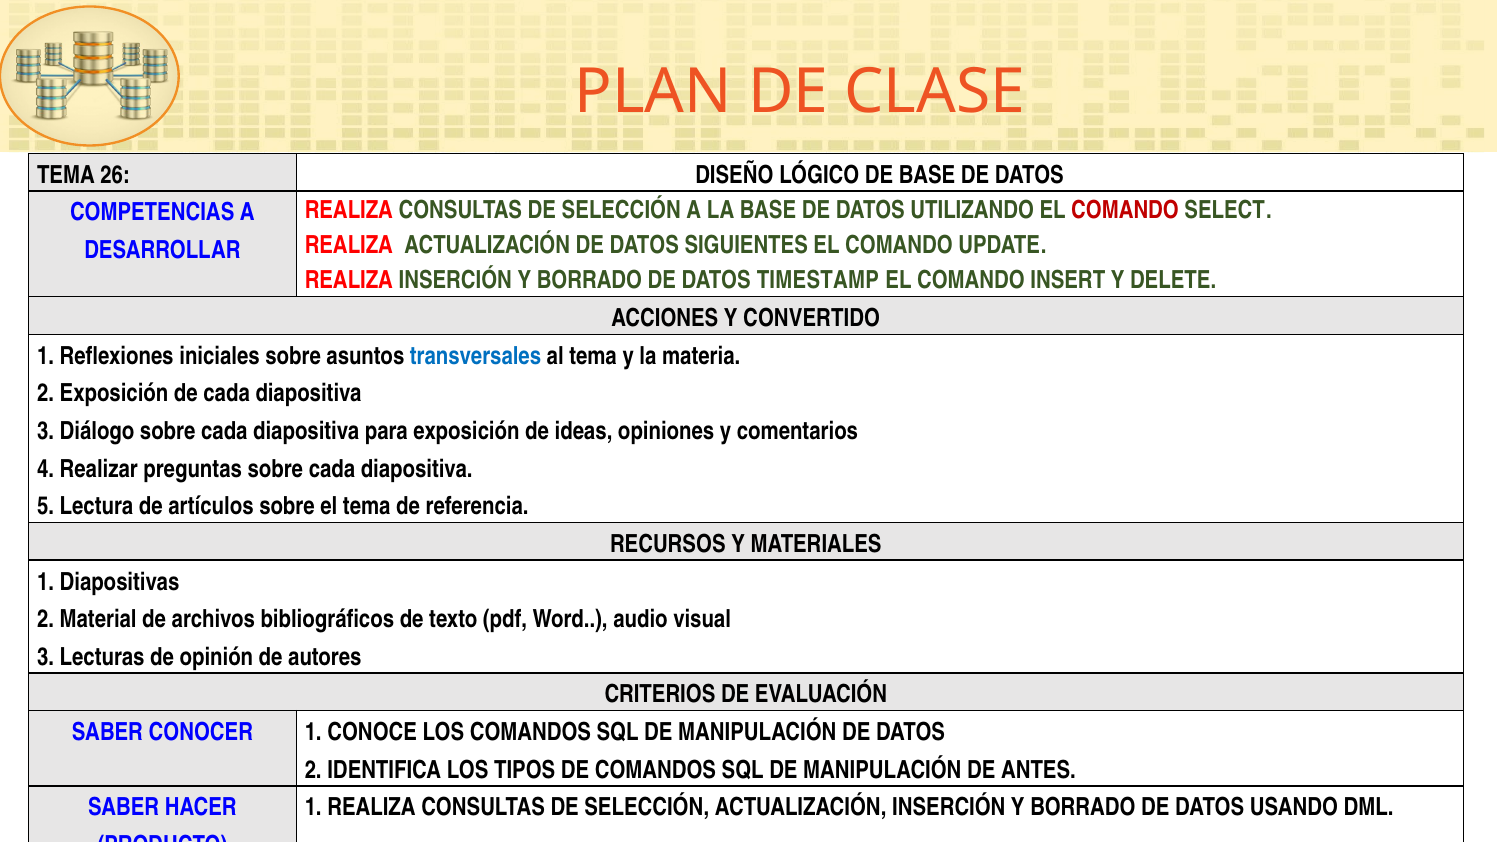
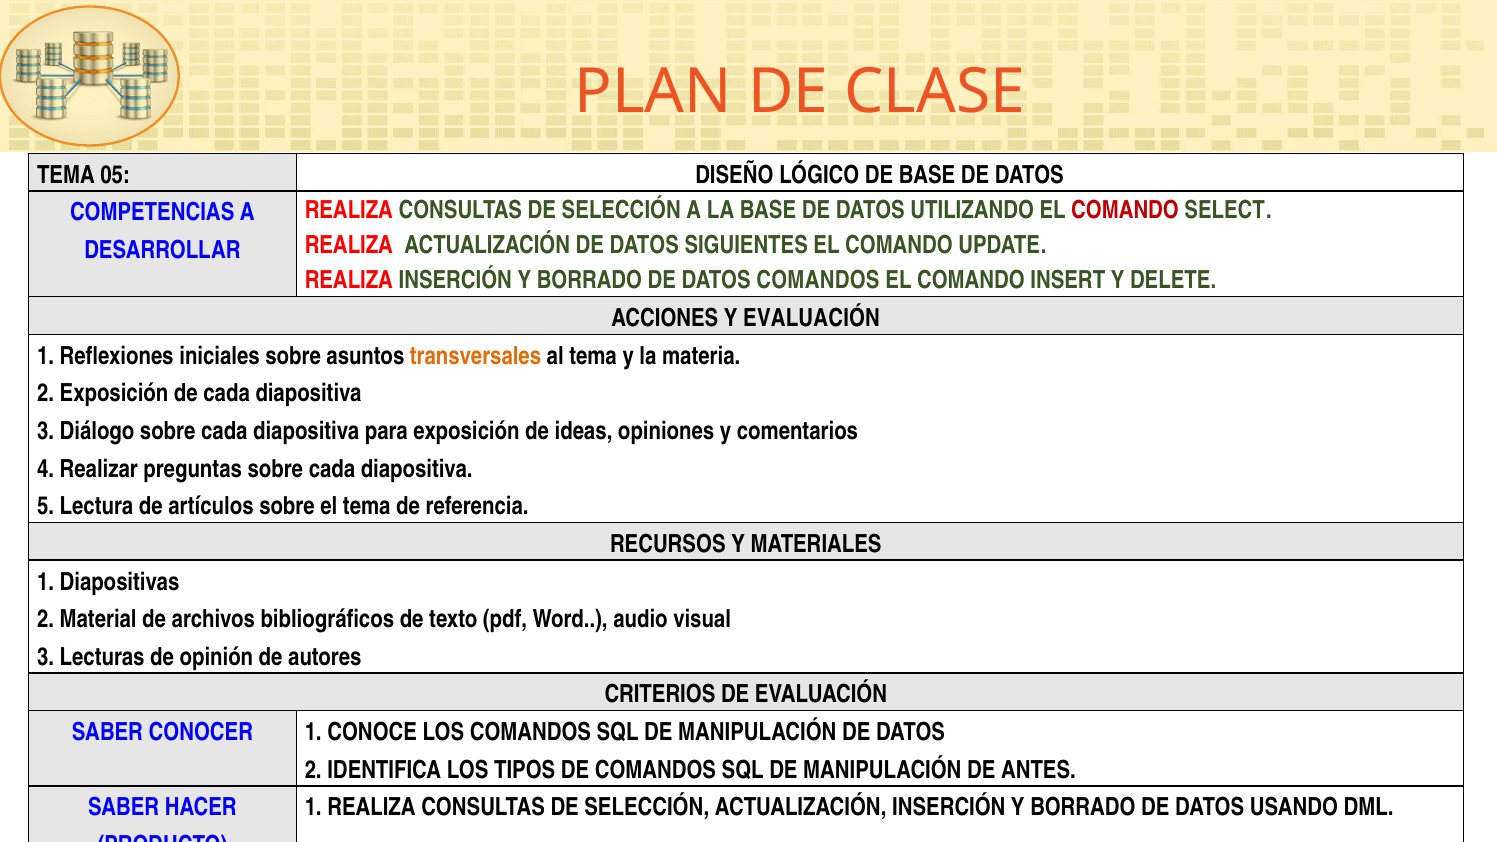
26: 26 -> 05
DATOS TIMESTAMP: TIMESTAMP -> COMANDOS
Y CONVERTIDO: CONVERTIDO -> EVALUACIÓN
transversales colour: blue -> orange
